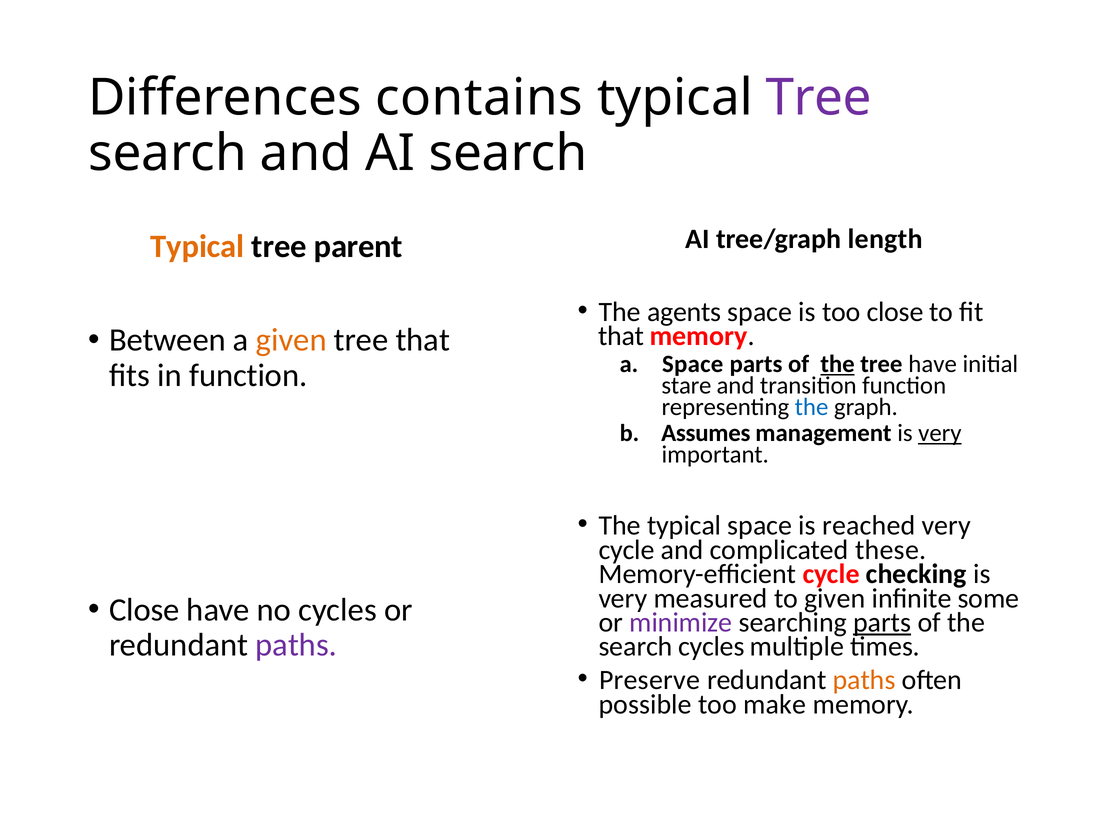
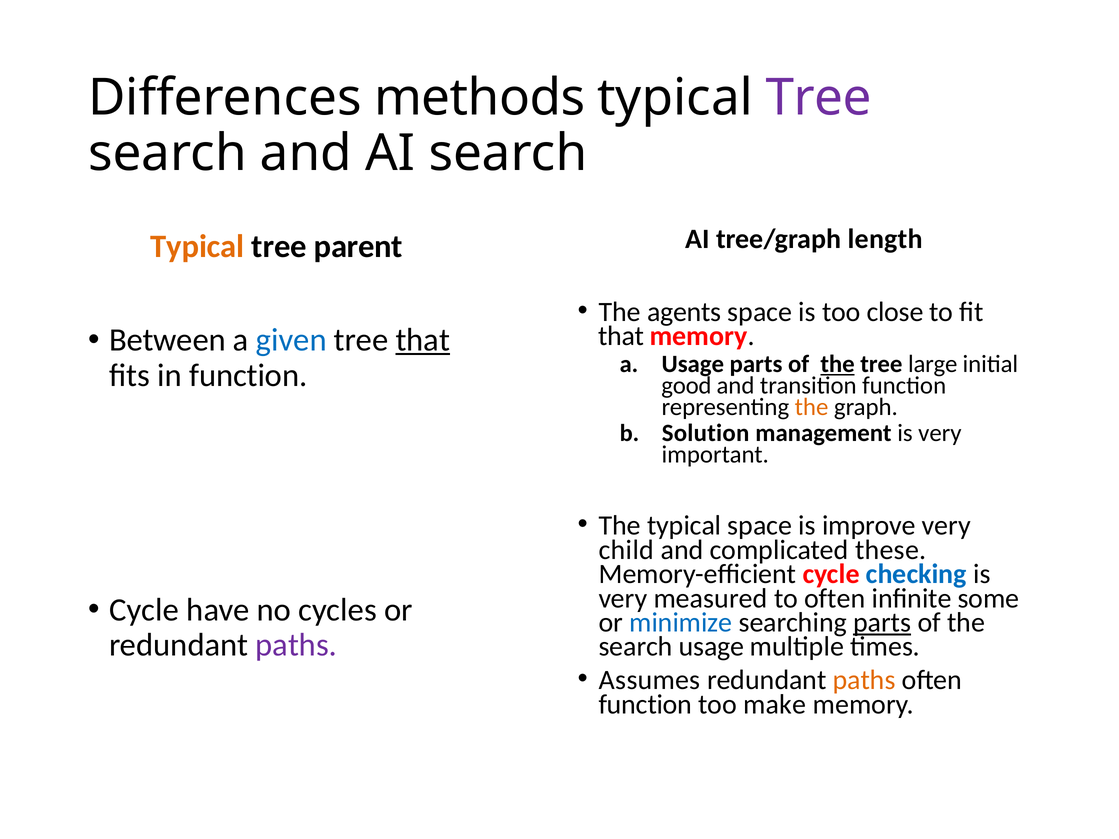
contains: contains -> methods
given at (291, 340) colour: orange -> blue
that at (423, 340) underline: none -> present
a Space: Space -> Usage
tree have: have -> large
stare: stare -> good
the at (812, 407) colour: blue -> orange
Assumes: Assumes -> Solution
very at (940, 433) underline: present -> none
reached: reached -> improve
cycle at (627, 550): cycle -> child
checking colour: black -> blue
to given: given -> often
Close at (144, 610): Close -> Cycle
minimize colour: purple -> blue
search cycles: cycles -> usage
Preserve: Preserve -> Assumes
possible at (645, 705): possible -> function
